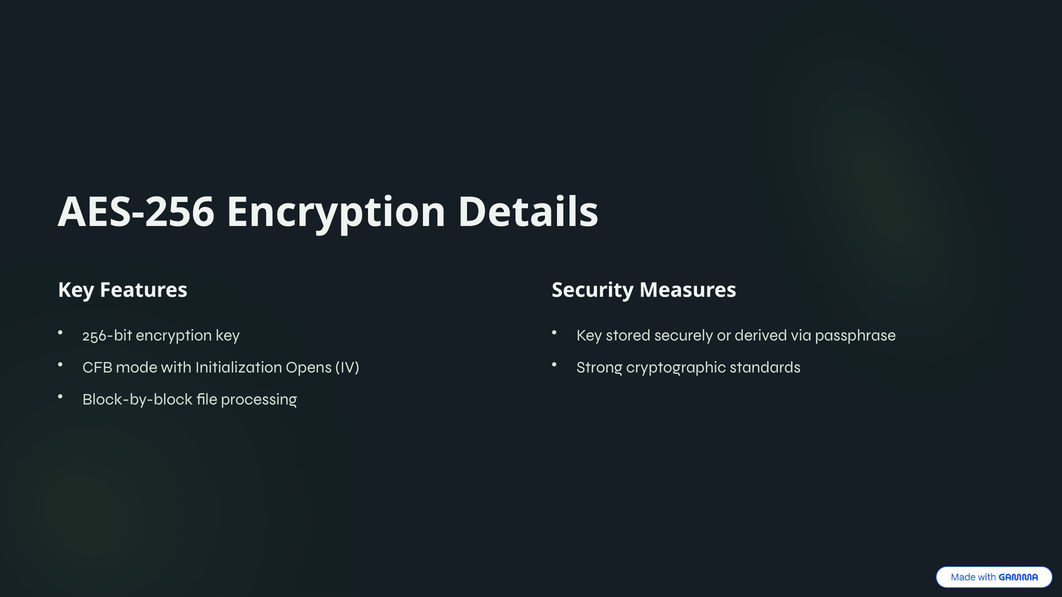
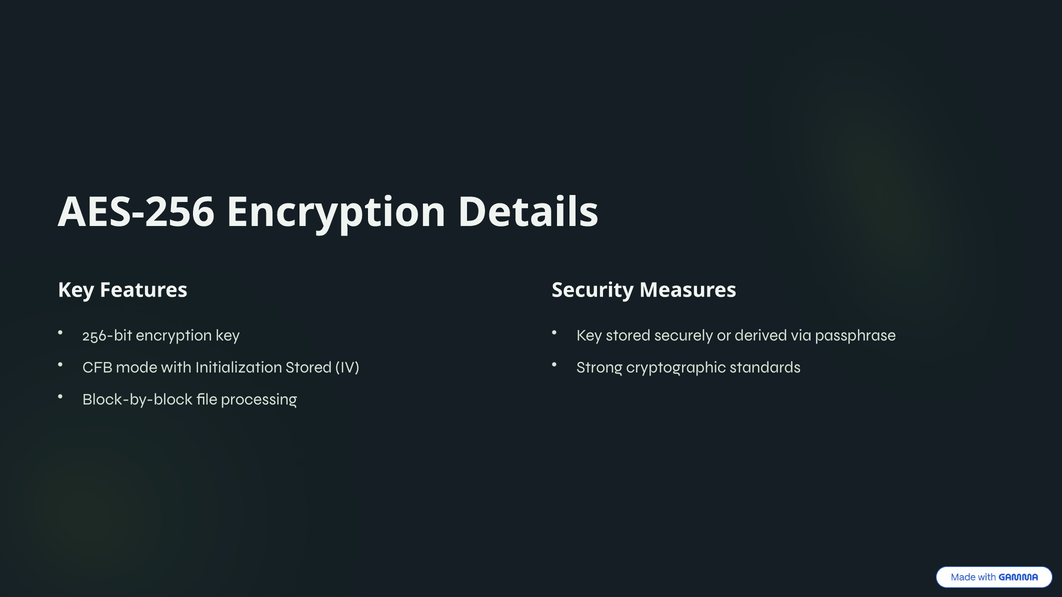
Initialization Opens: Opens -> Stored
